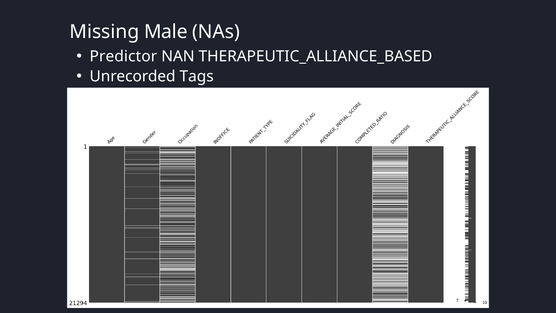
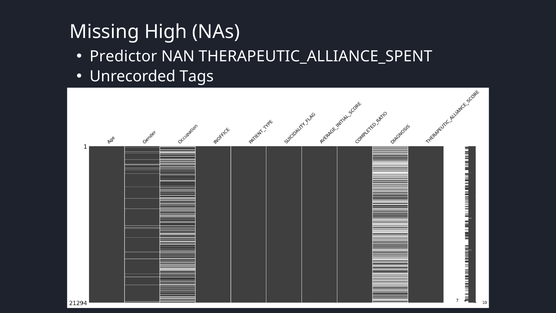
Male: Male -> High
THERAPEUTIC_ALLIANCE_BASED: THERAPEUTIC_ALLIANCE_BASED -> THERAPEUTIC_ALLIANCE_SPENT
